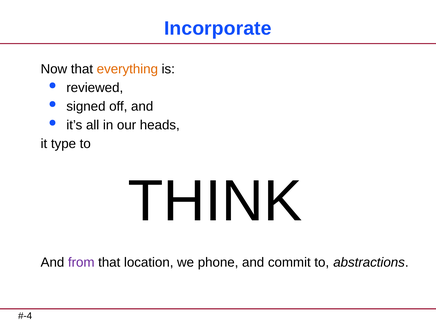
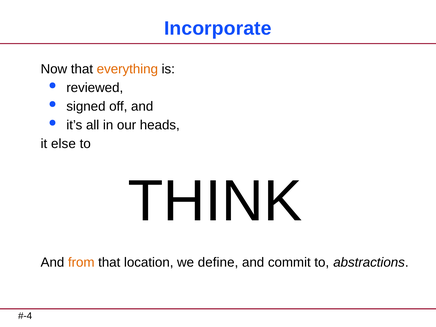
type: type -> else
from colour: purple -> orange
phone: phone -> define
